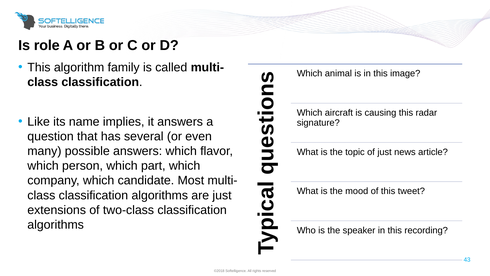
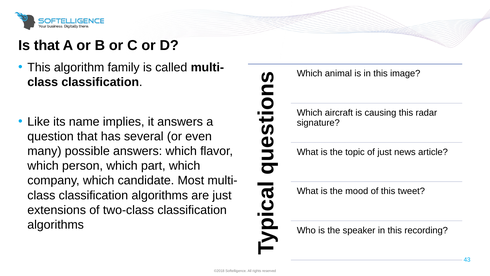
Is role: role -> that
